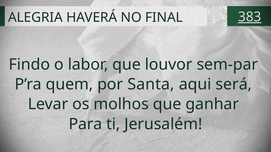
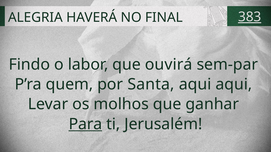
louvor: louvor -> ouvirá
aqui será: será -> aqui
Para underline: none -> present
